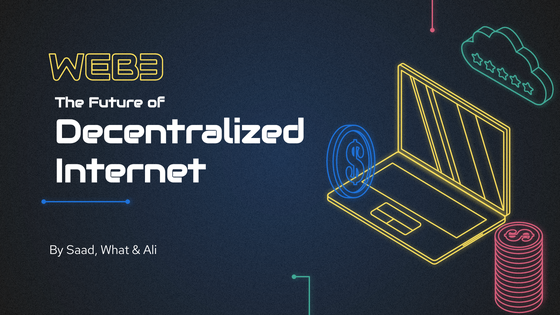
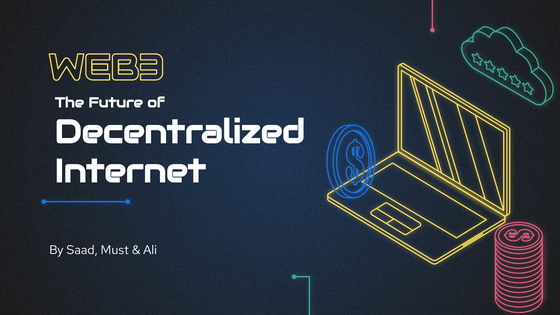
What: What -> Must
